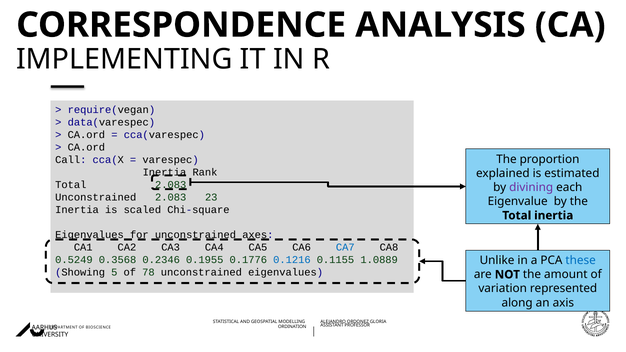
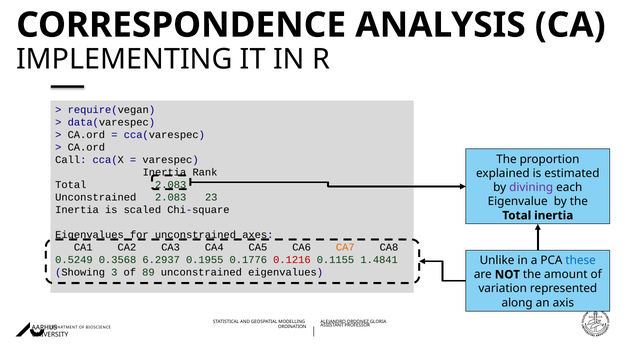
CA7 colour: blue -> orange
0.2346: 0.2346 -> 6.2937
0.1216 colour: blue -> red
1.0889: 1.0889 -> 1.4841
5: 5 -> 3
78: 78 -> 89
